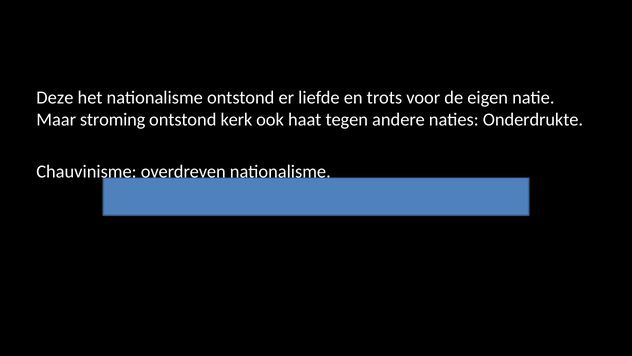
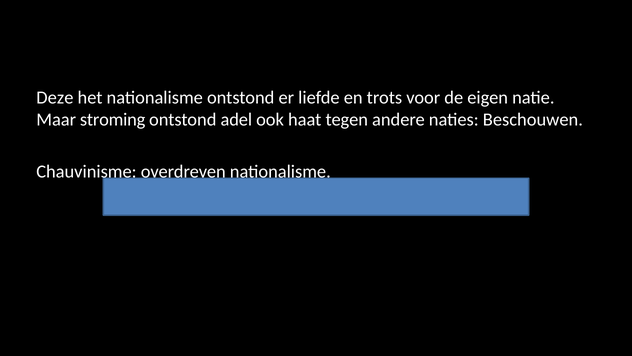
kerk: kerk -> adel
Onderdrukte: Onderdrukte -> Beschouwen
